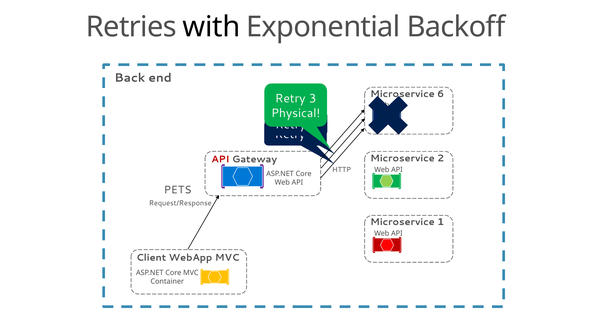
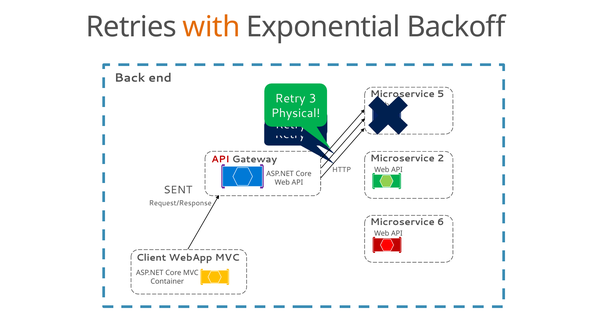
with colour: black -> orange
6: 6 -> 5
PETS: PETS -> SENT
Microservice 1: 1 -> 6
